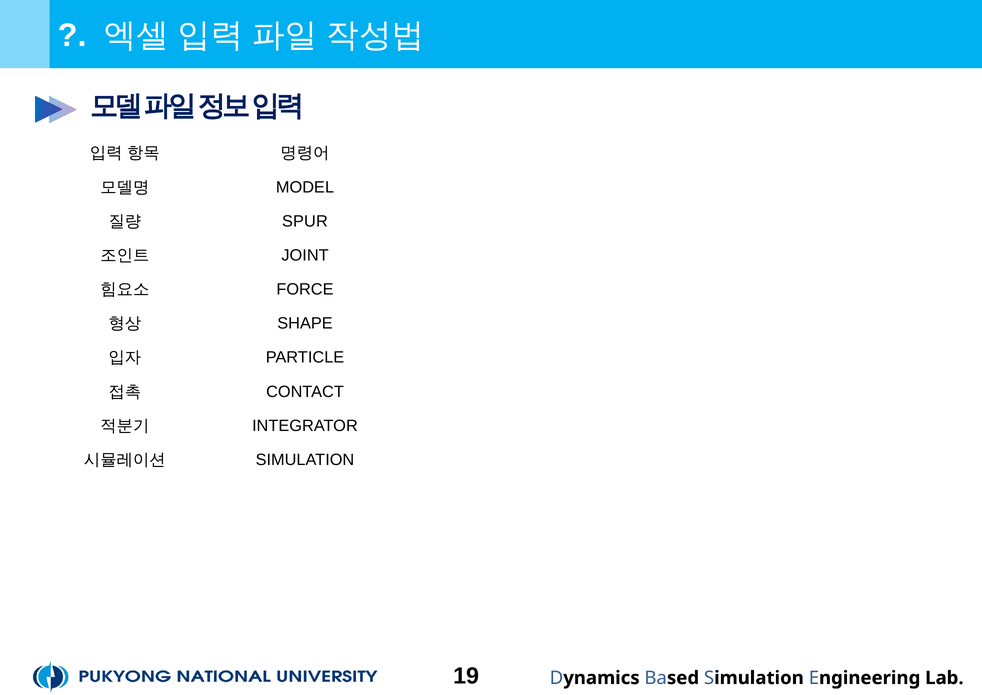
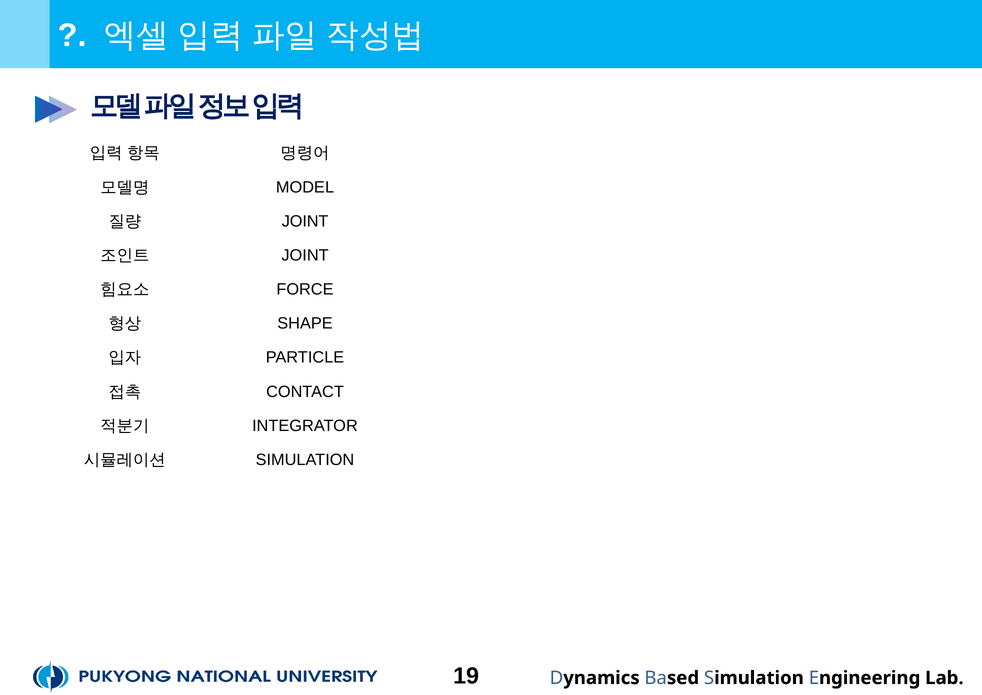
SPUR at (305, 221): SPUR -> JOINT
